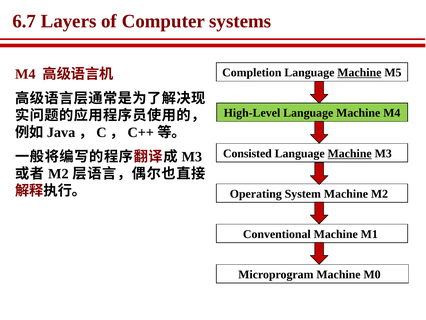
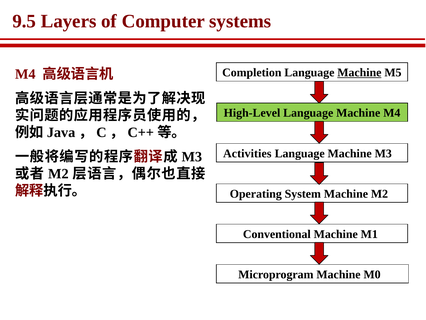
6.7: 6.7 -> 9.5
Consisted: Consisted -> Activities
Machine at (350, 153) underline: present -> none
